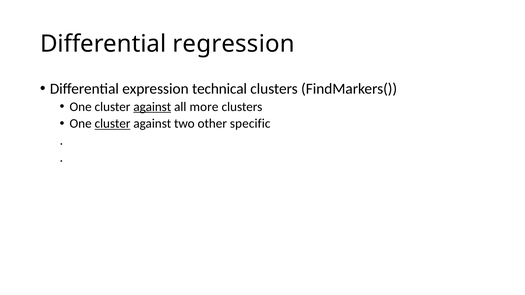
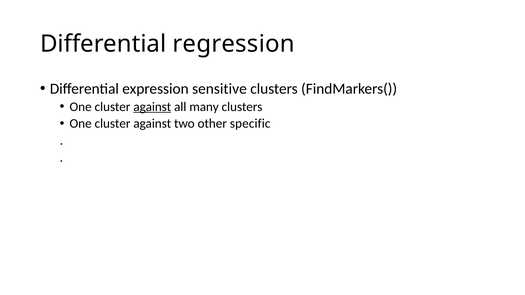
technical: technical -> sensitive
more: more -> many
cluster at (113, 124) underline: present -> none
